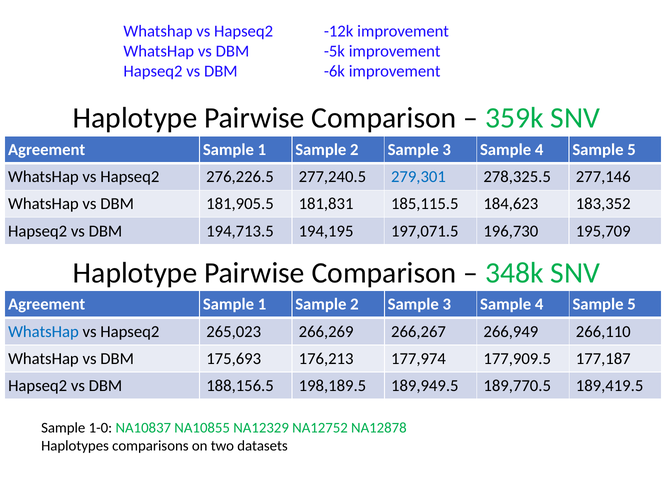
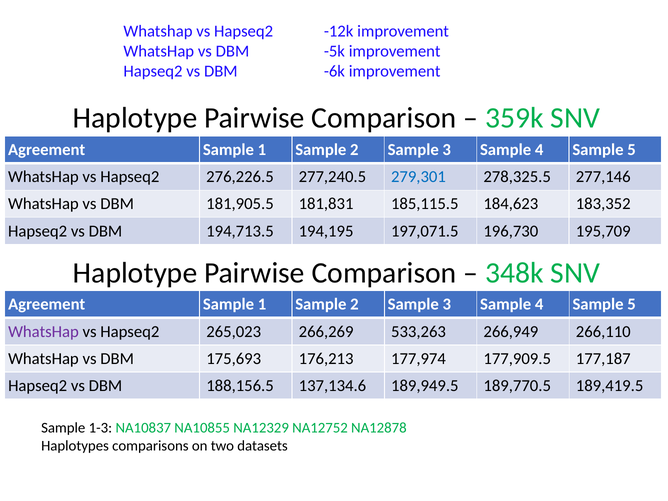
WhatsHap at (43, 332) colour: blue -> purple
266,267: 266,267 -> 533,263
198,189.5: 198,189.5 -> 137,134.6
1-0: 1-0 -> 1-3
